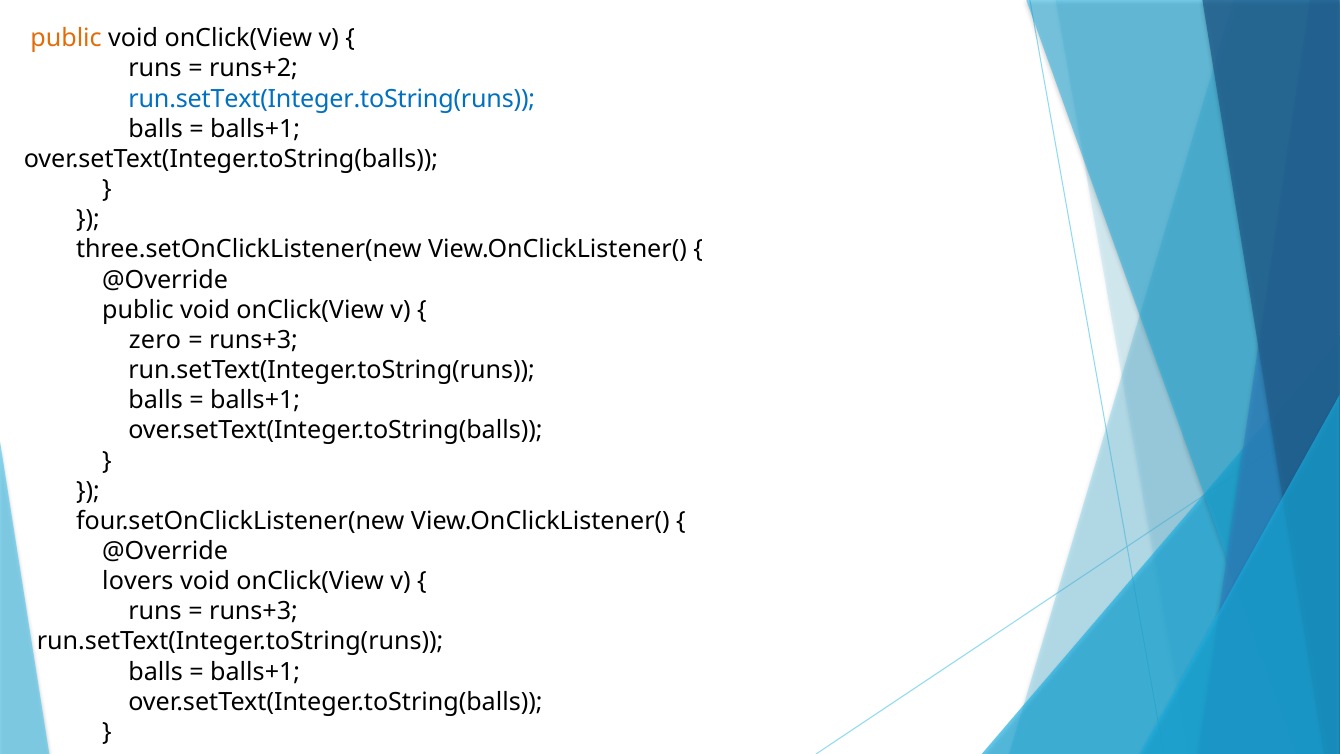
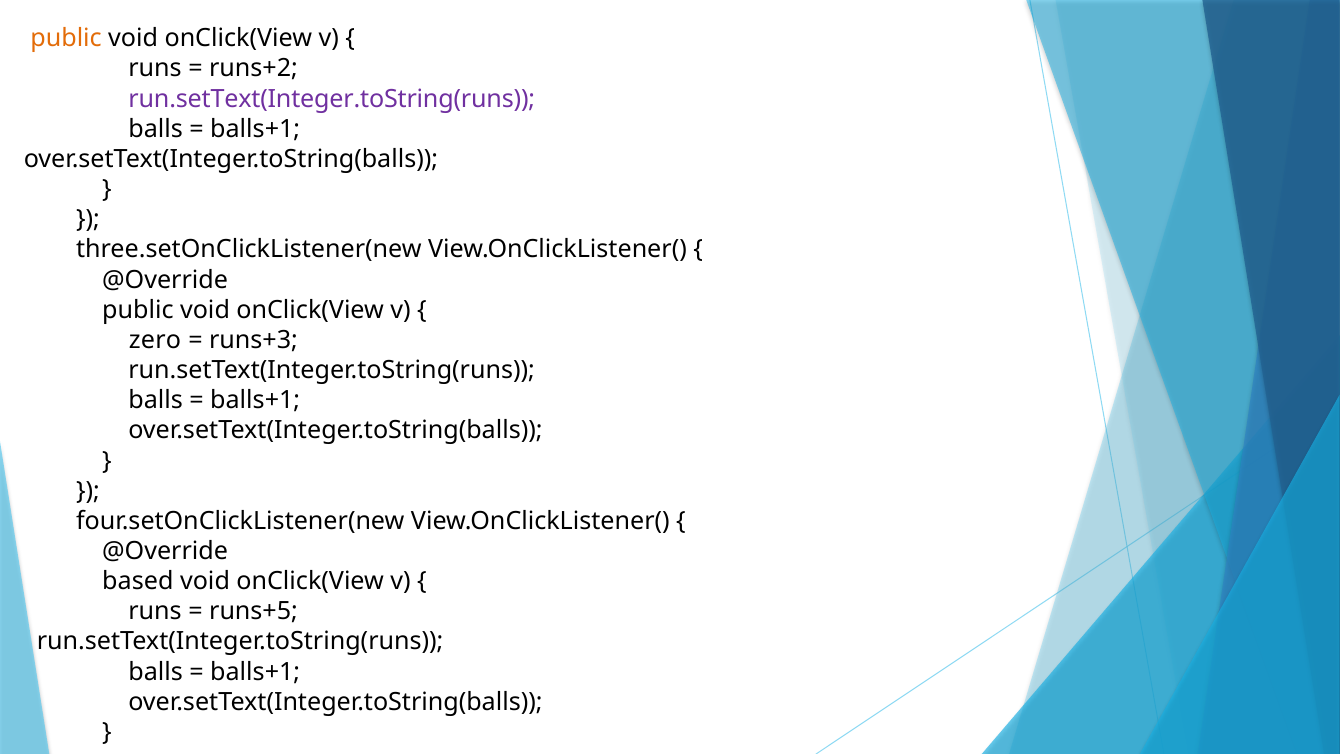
run.setText(Integer.toString(runs at (332, 99) colour: blue -> purple
lovers: lovers -> based
runs+3 at (254, 611): runs+3 -> runs+5
